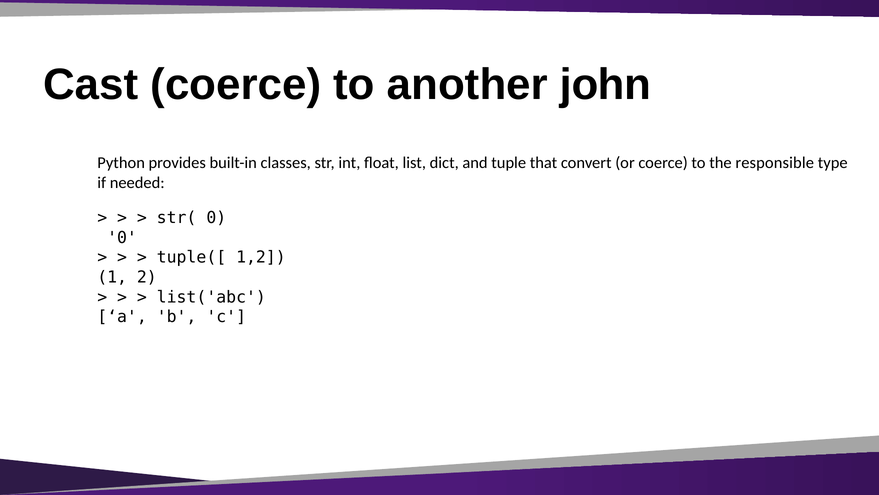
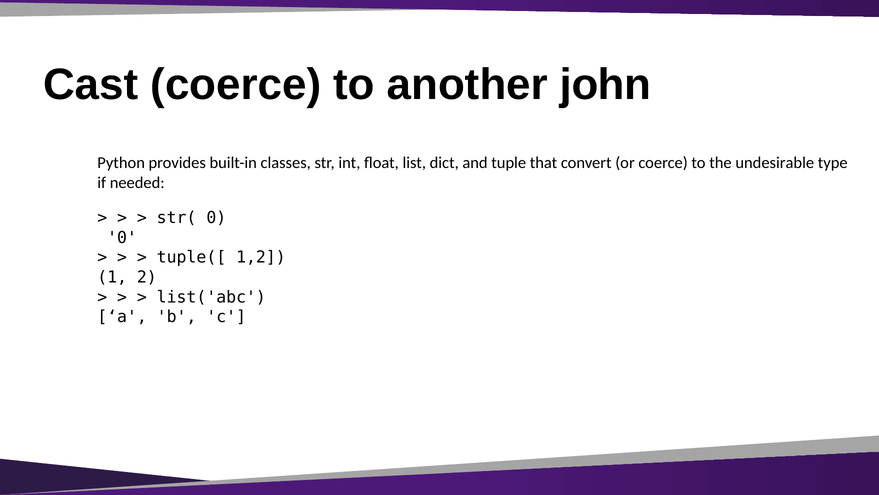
responsible: responsible -> undesirable
